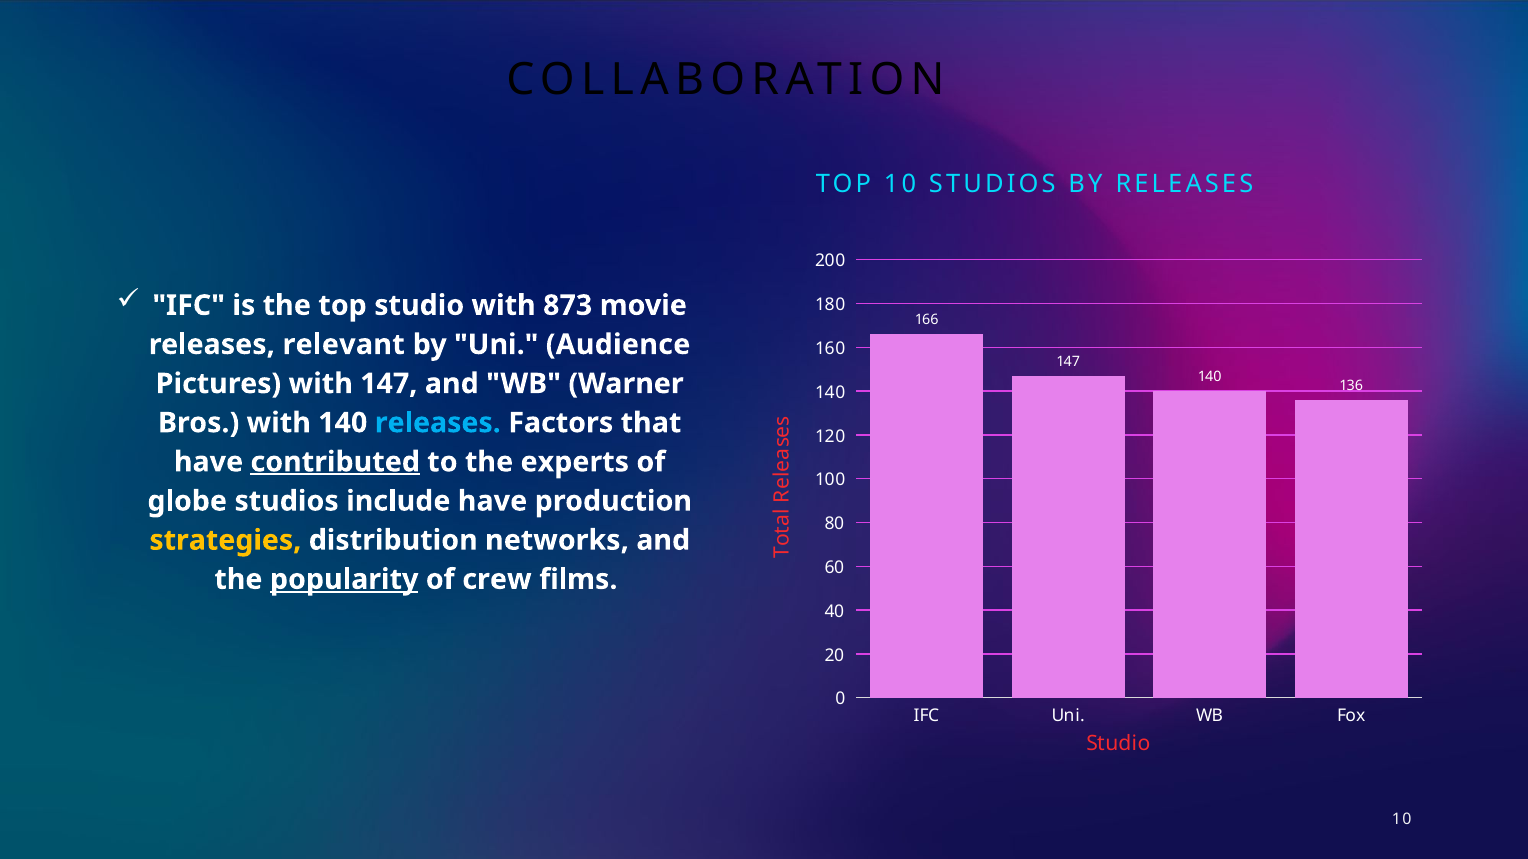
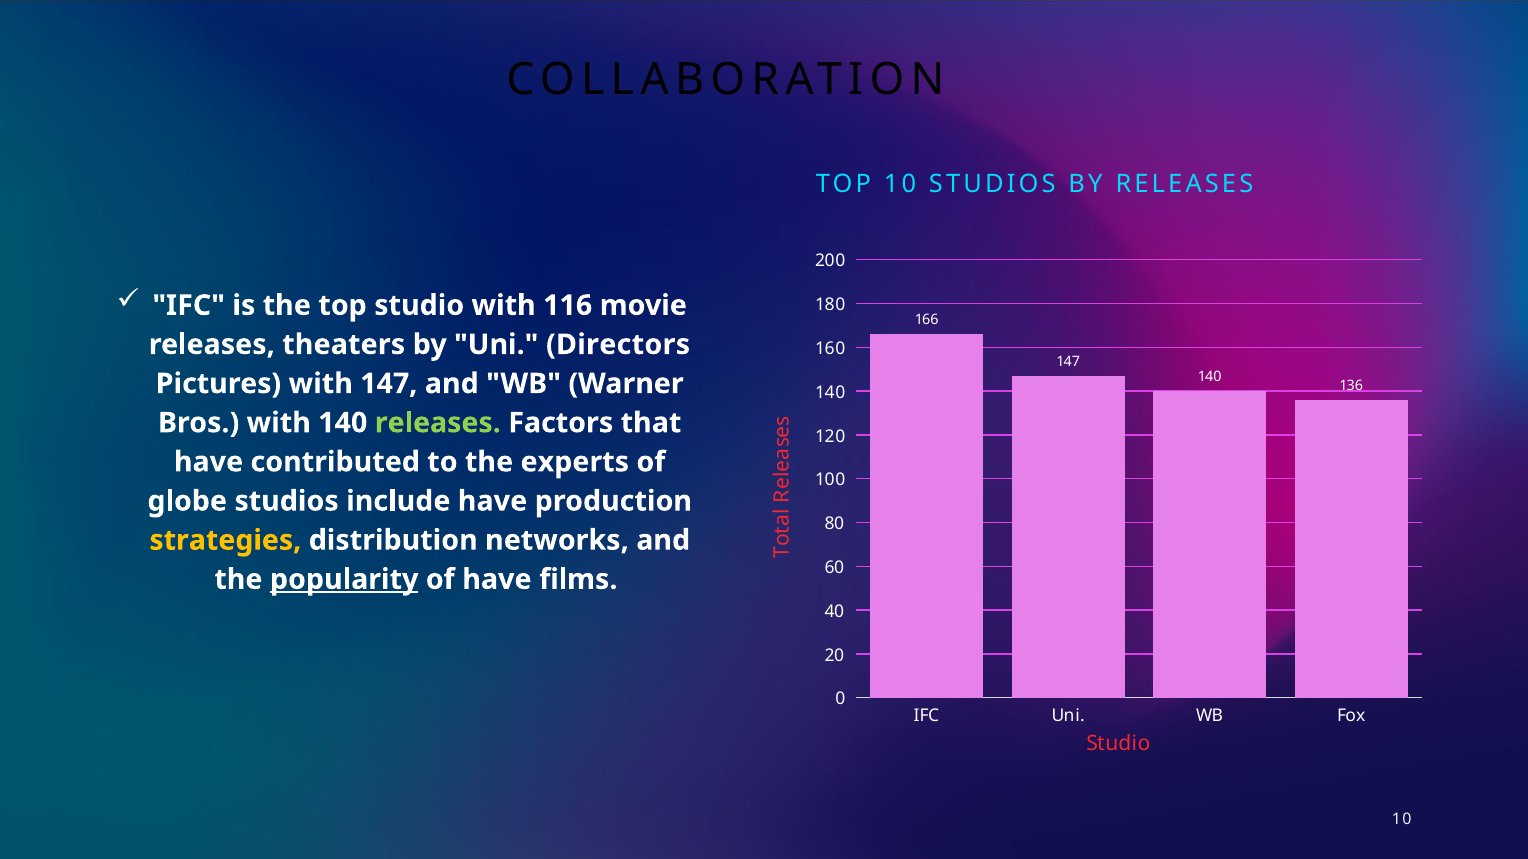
873: 873 -> 116
relevant: relevant -> theaters
Audience: Audience -> Directors
releases at (438, 423) colour: light blue -> light green
contributed underline: present -> none
of crew: crew -> have
